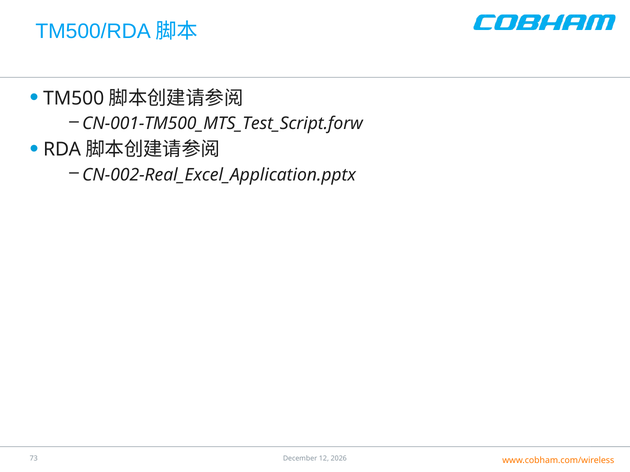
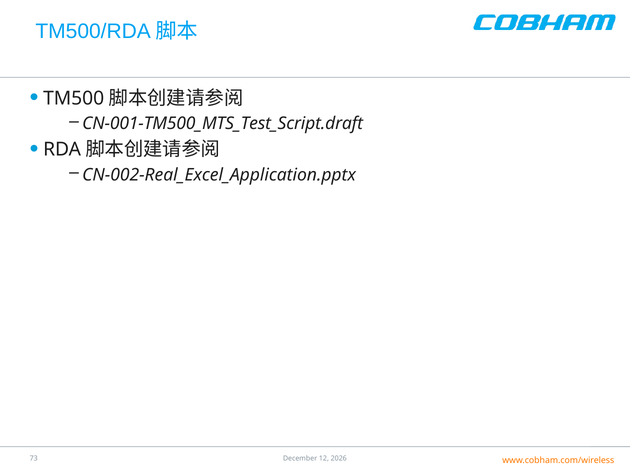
CN-001-TM500_MTS_Test_Script.forw: CN-001-TM500_MTS_Test_Script.forw -> CN-001-TM500_MTS_Test_Script.draft
